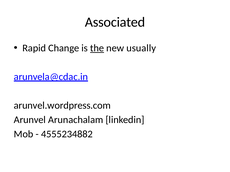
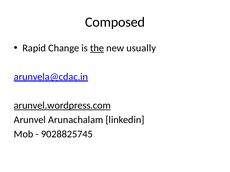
Associated: Associated -> Composed
arunvel.wordpress.com underline: none -> present
4555234882: 4555234882 -> 9028825745
